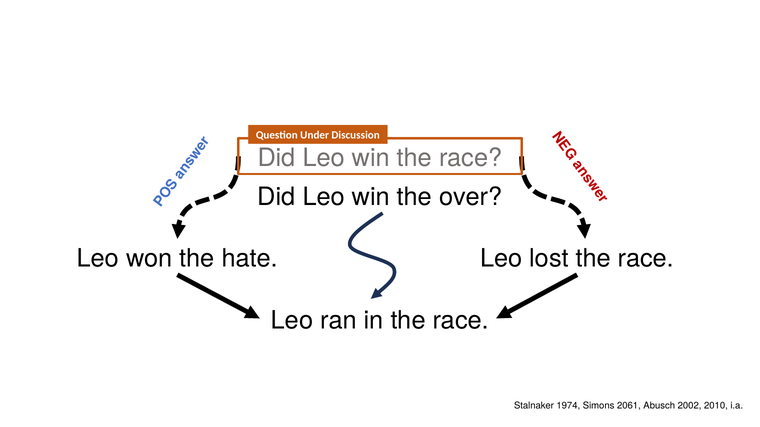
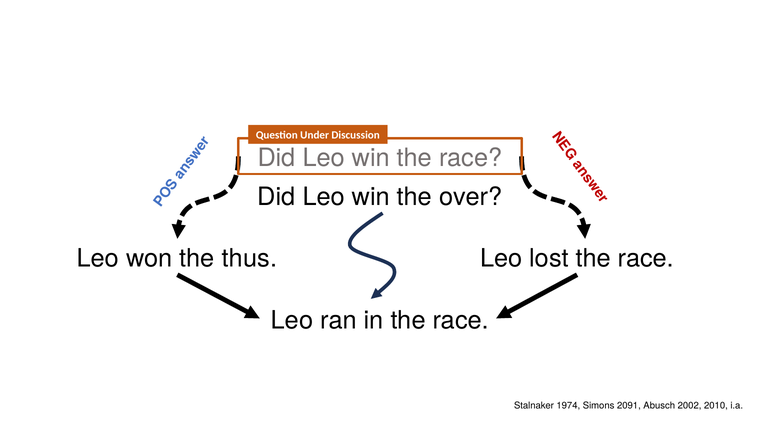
hate: hate -> thus
2061: 2061 -> 2091
